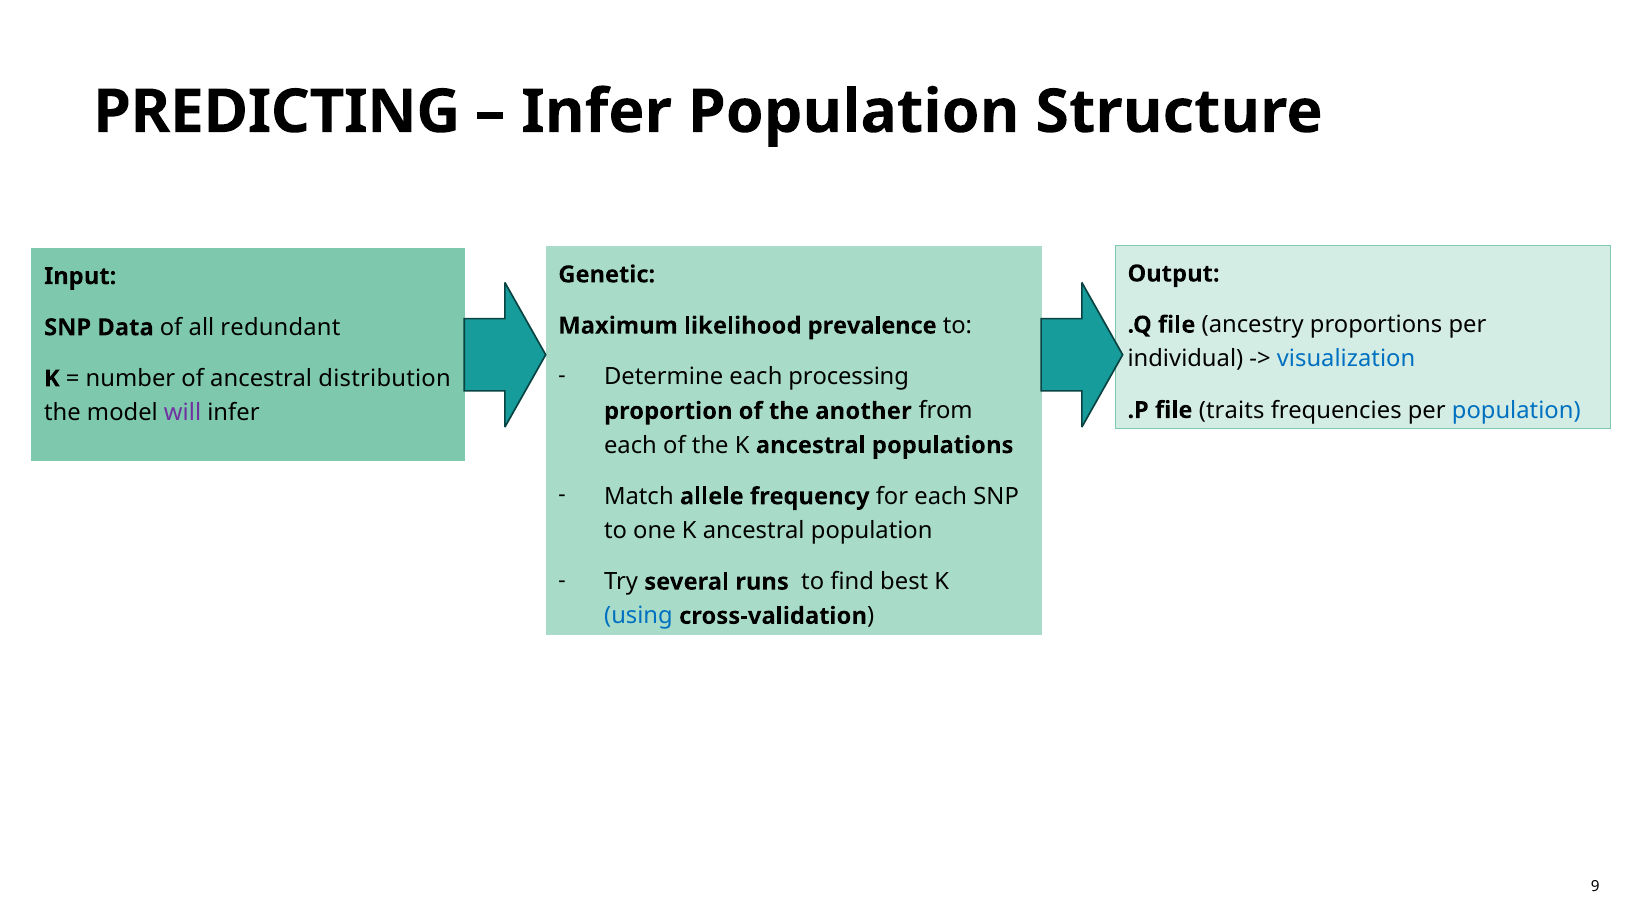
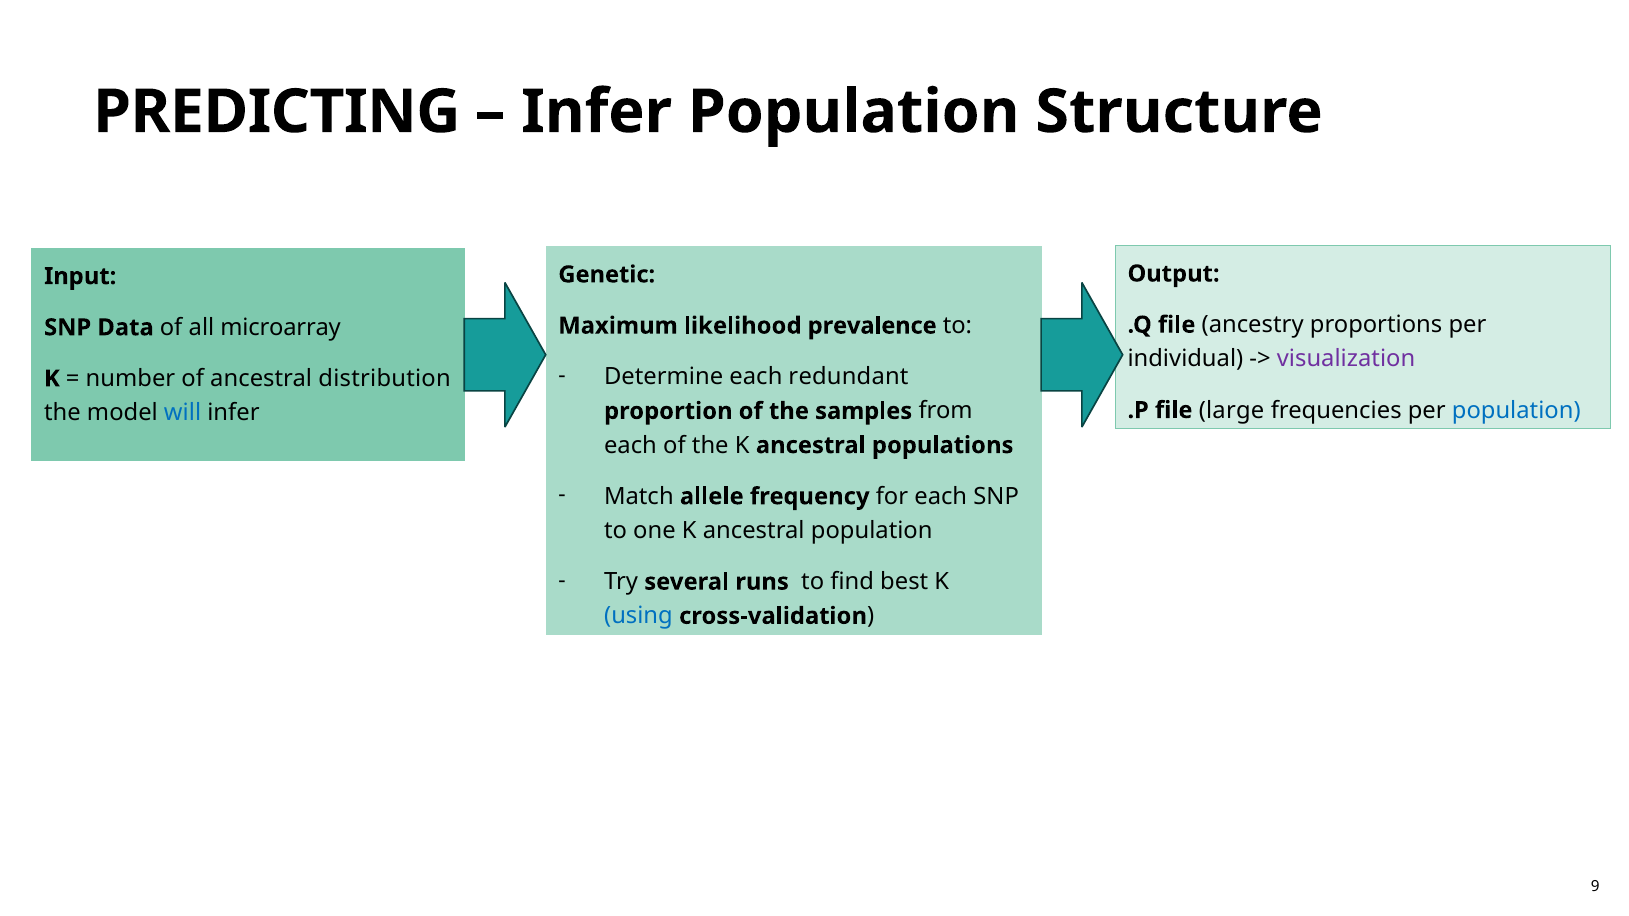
redundant: redundant -> microarray
visualization colour: blue -> purple
processing: processing -> redundant
will colour: purple -> blue
traits: traits -> large
another: another -> samples
